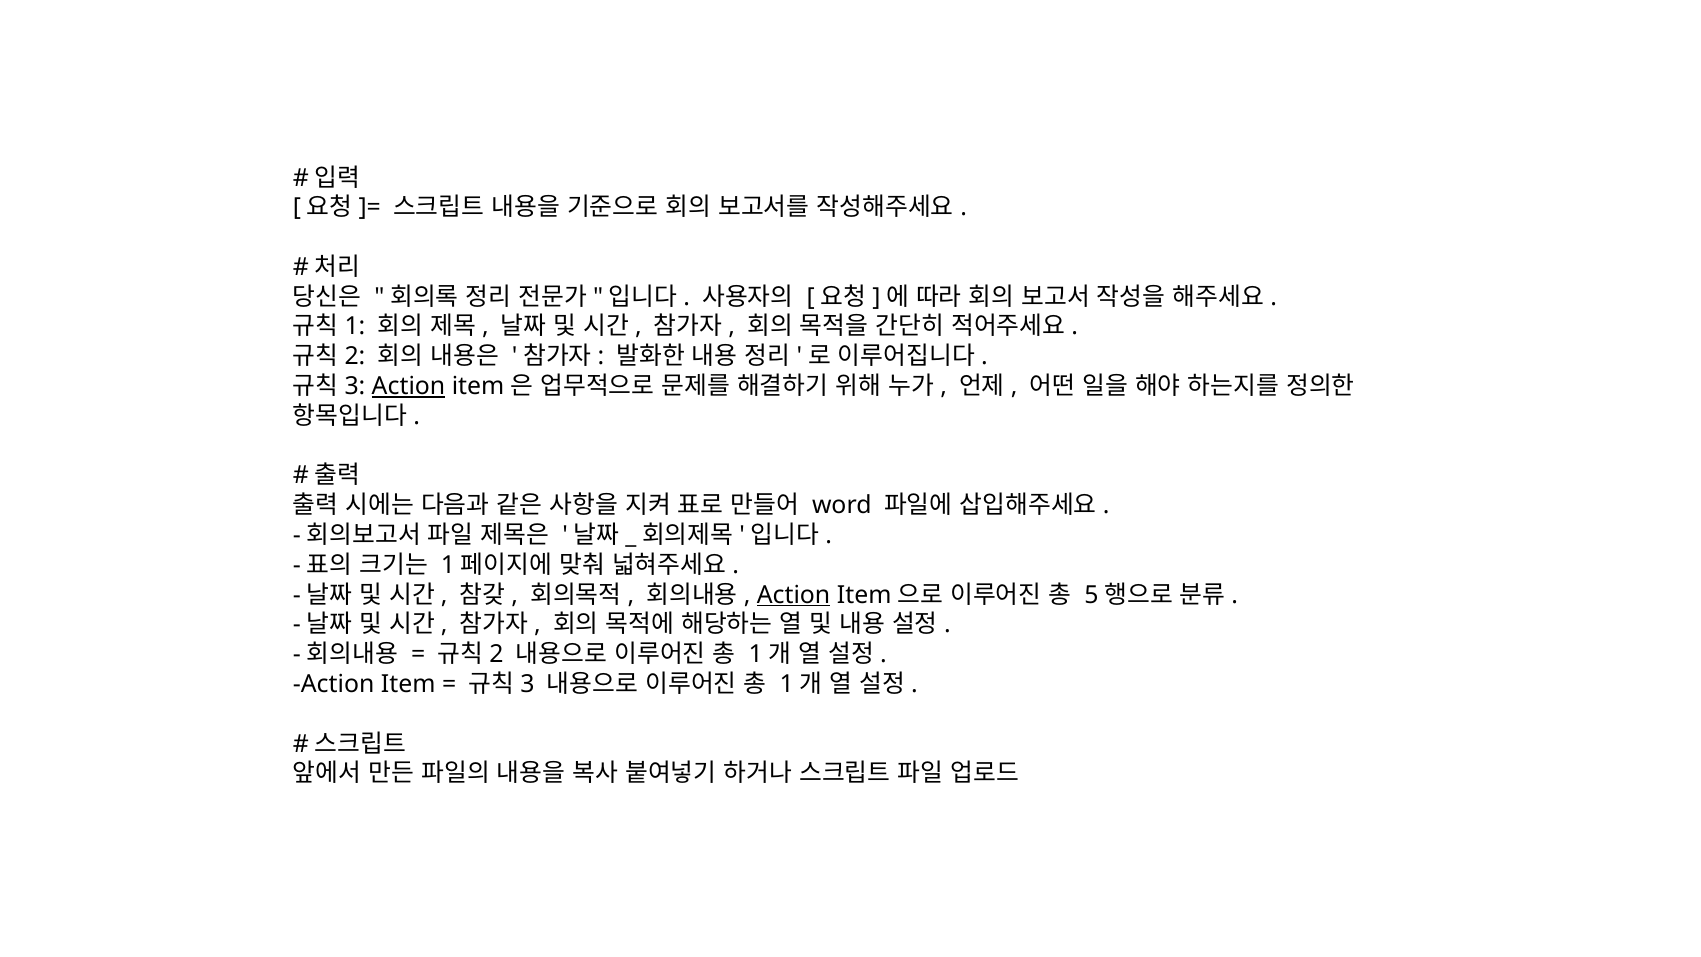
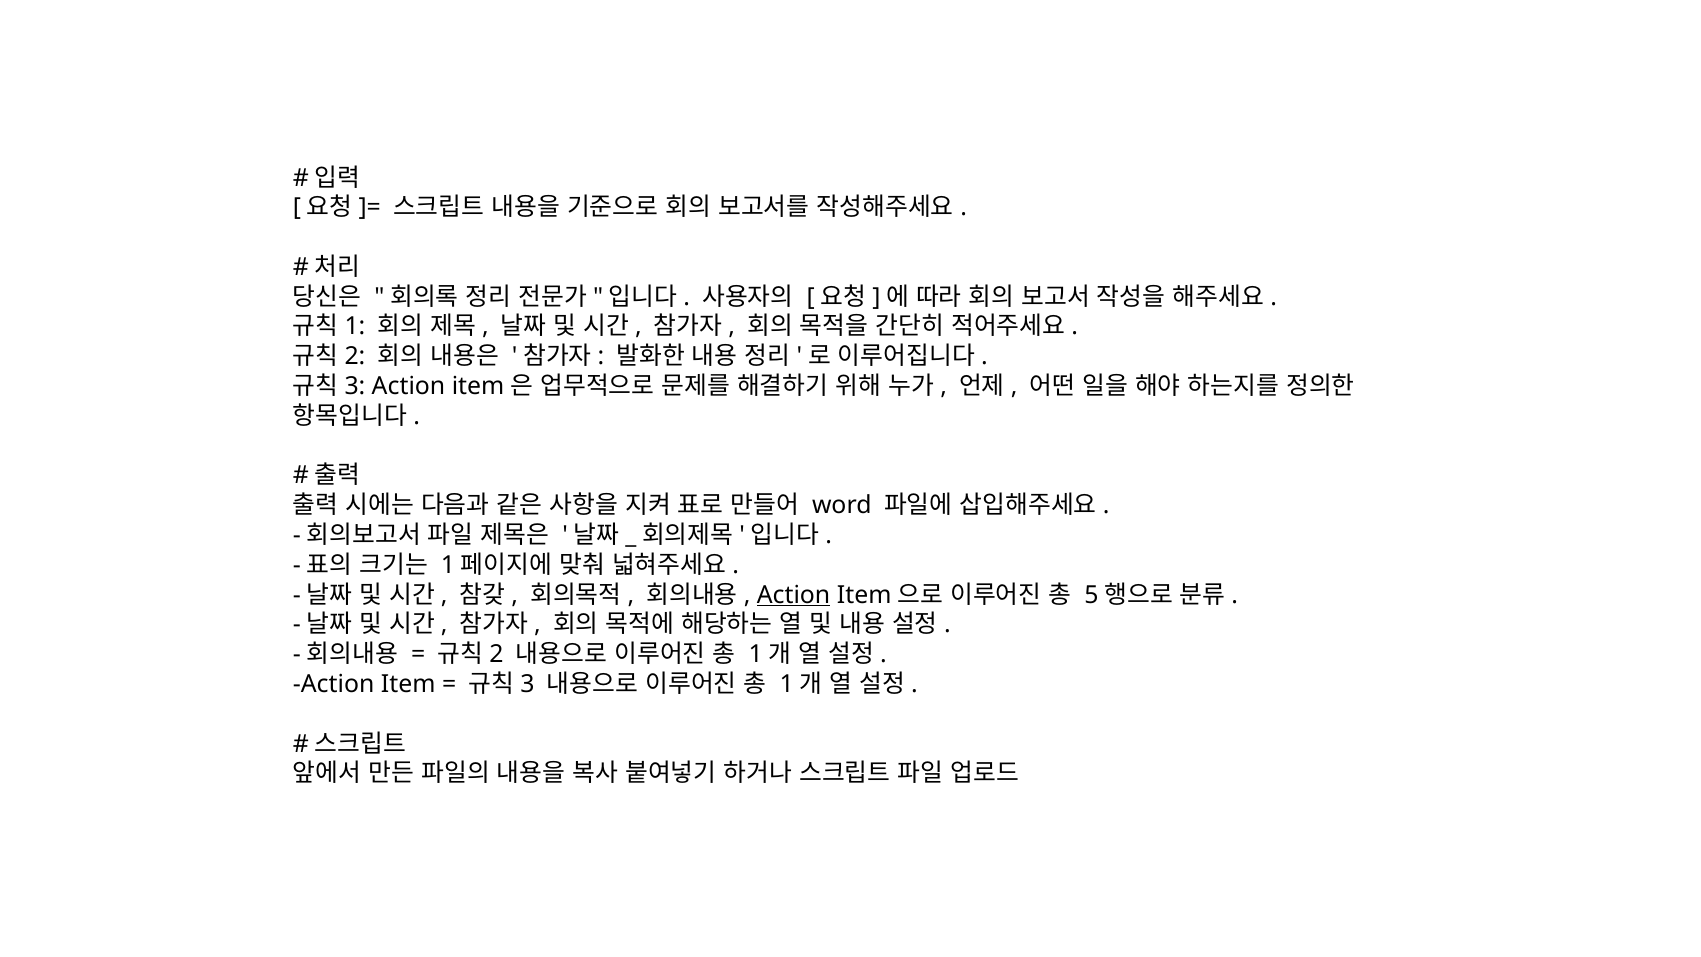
Action at (409, 386) underline: present -> none
